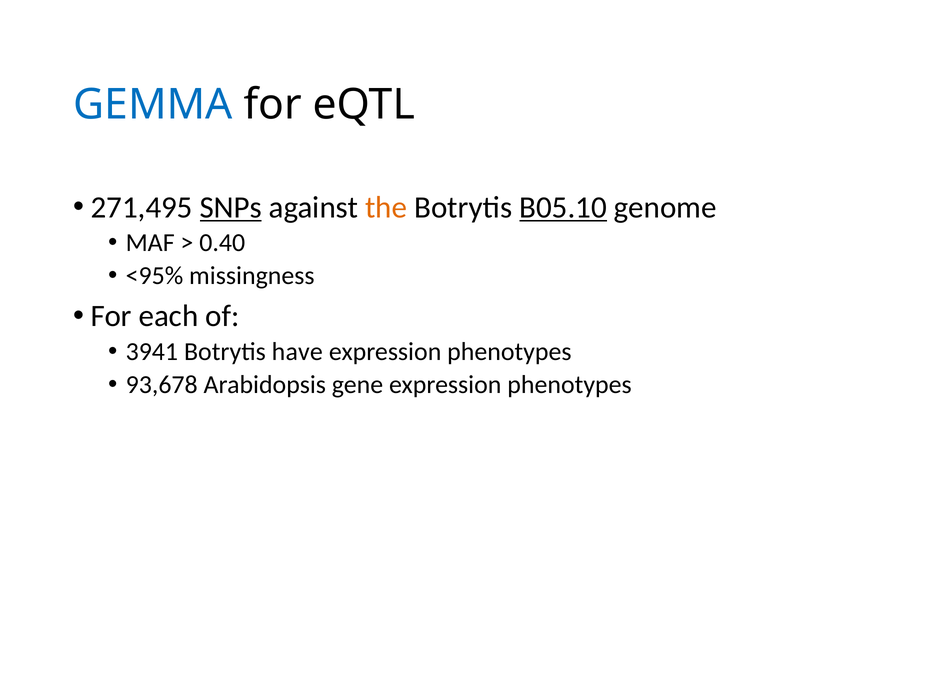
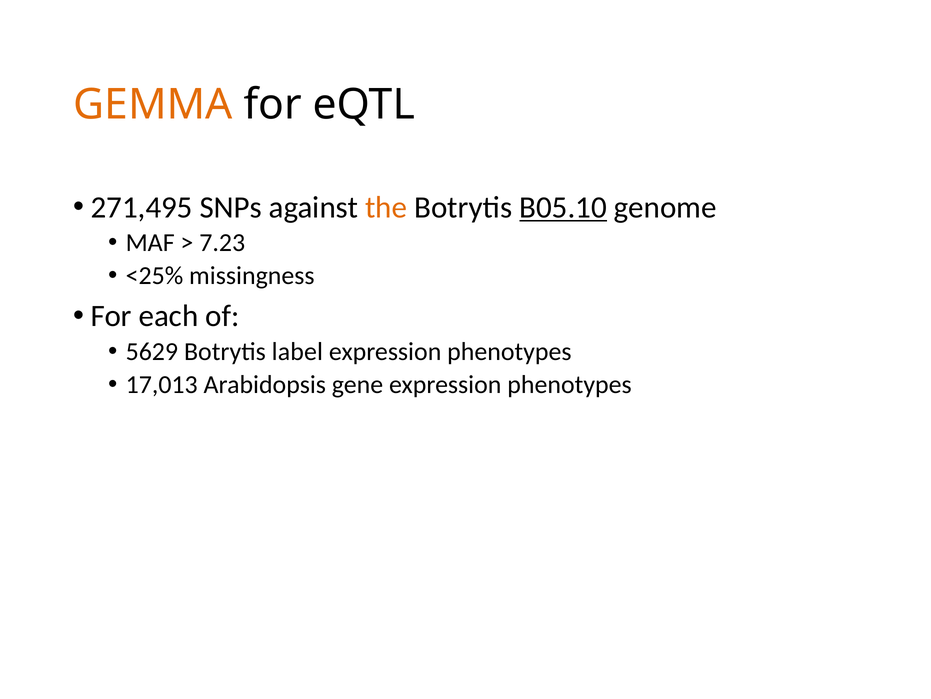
GEMMA colour: blue -> orange
SNPs underline: present -> none
0.40: 0.40 -> 7.23
<95%: <95% -> <25%
3941: 3941 -> 5629
have: have -> label
93,678: 93,678 -> 17,013
